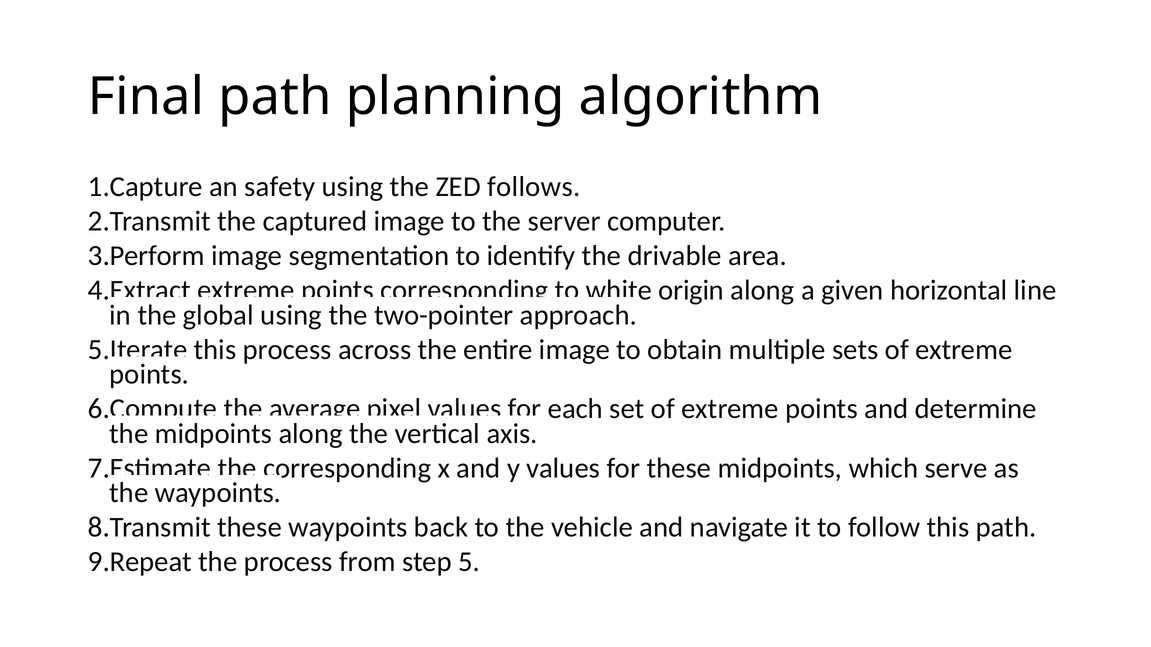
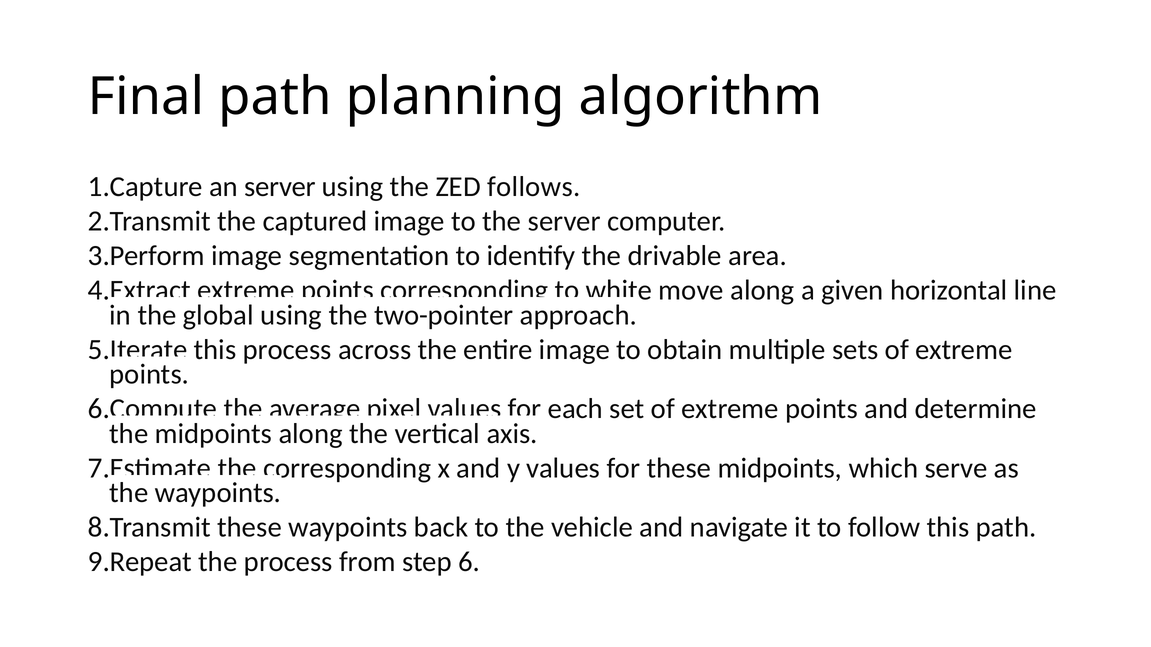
an safety: safety -> server
origin: origin -> move
5: 5 -> 6
